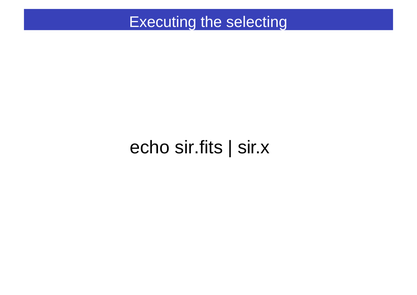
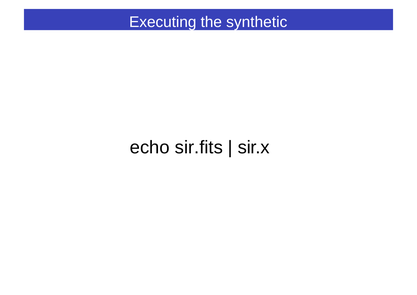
selecting: selecting -> synthetic
